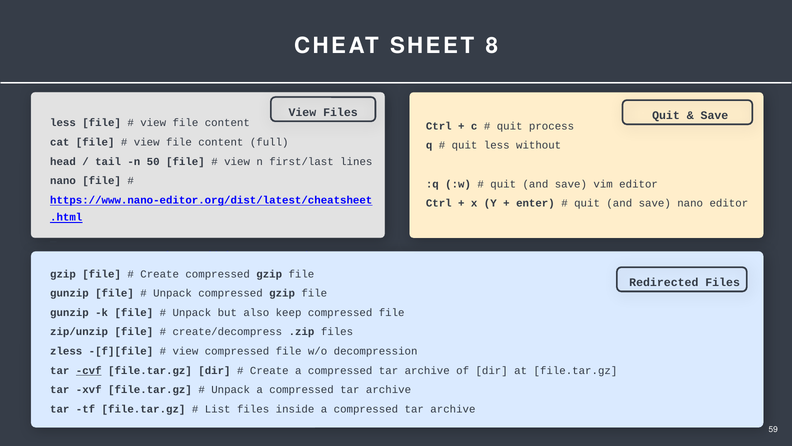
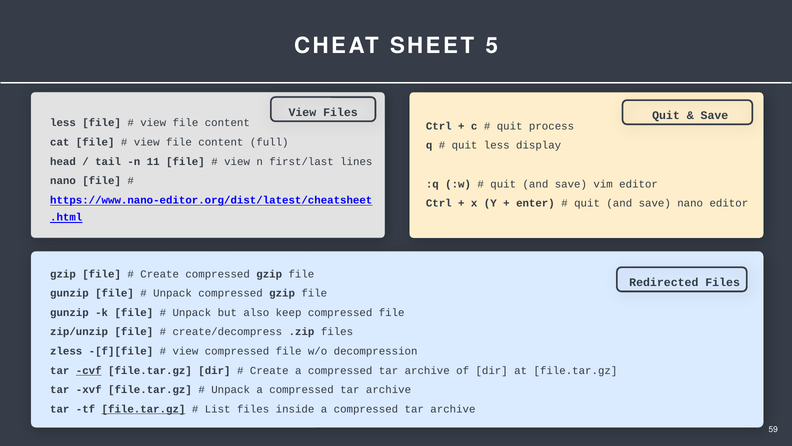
8: 8 -> 5
without: without -> display
50: 50 -> 11
file.tar.gz at (144, 409) underline: none -> present
